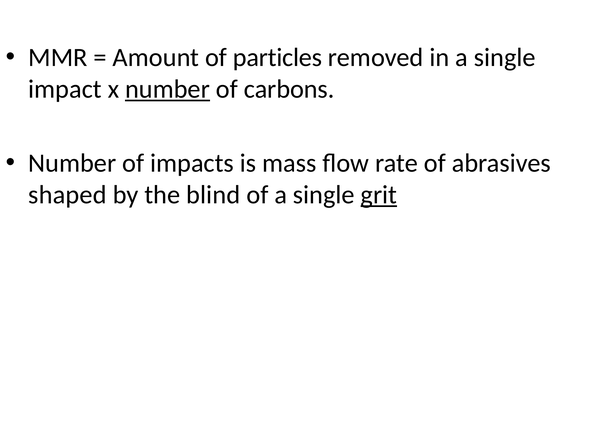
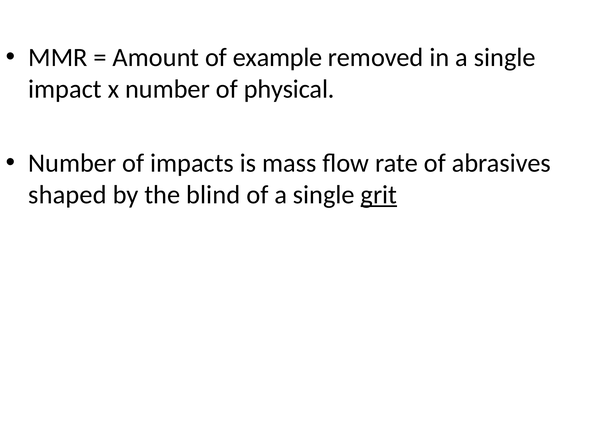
particles: particles -> example
number at (167, 89) underline: present -> none
carbons: carbons -> physical
